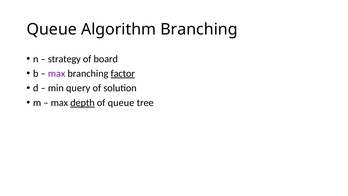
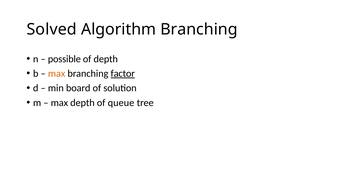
Queue at (52, 29): Queue -> Solved
strategy: strategy -> possible
of board: board -> depth
max at (57, 73) colour: purple -> orange
query: query -> board
depth at (82, 103) underline: present -> none
